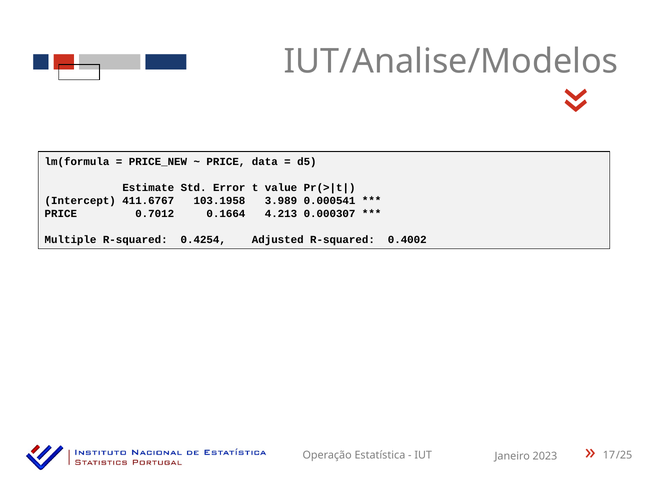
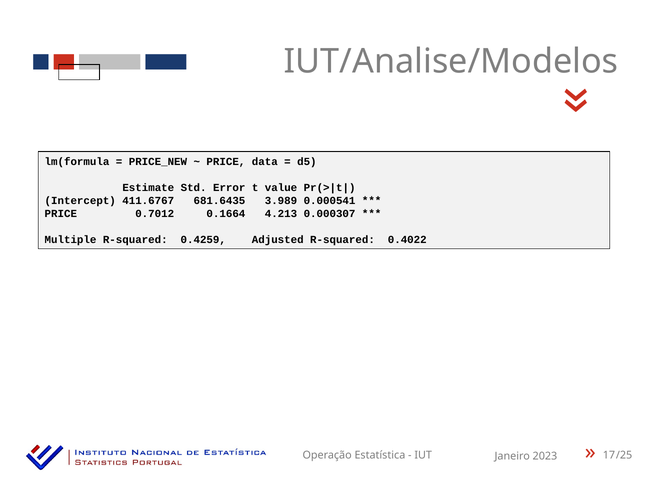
103.1958: 103.1958 -> 681.6435
0.4254: 0.4254 -> 0.4259
0.4002: 0.4002 -> 0.4022
